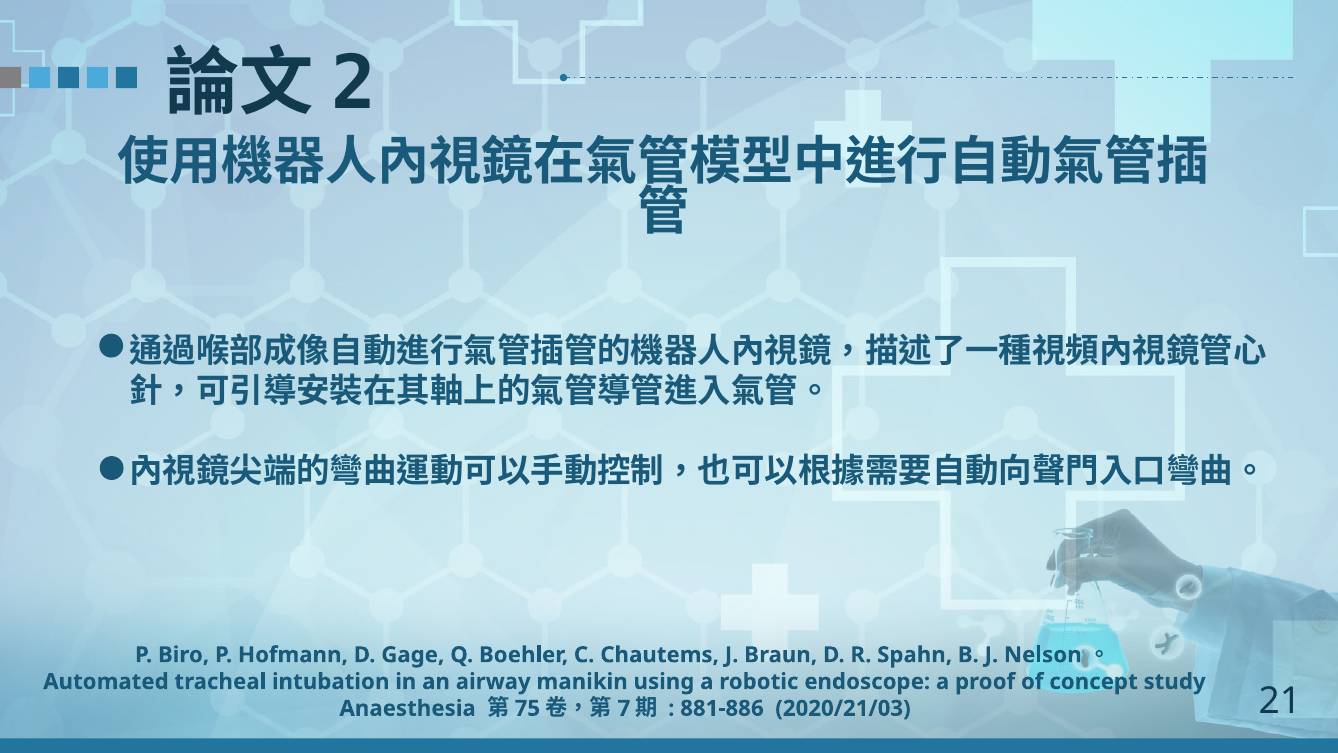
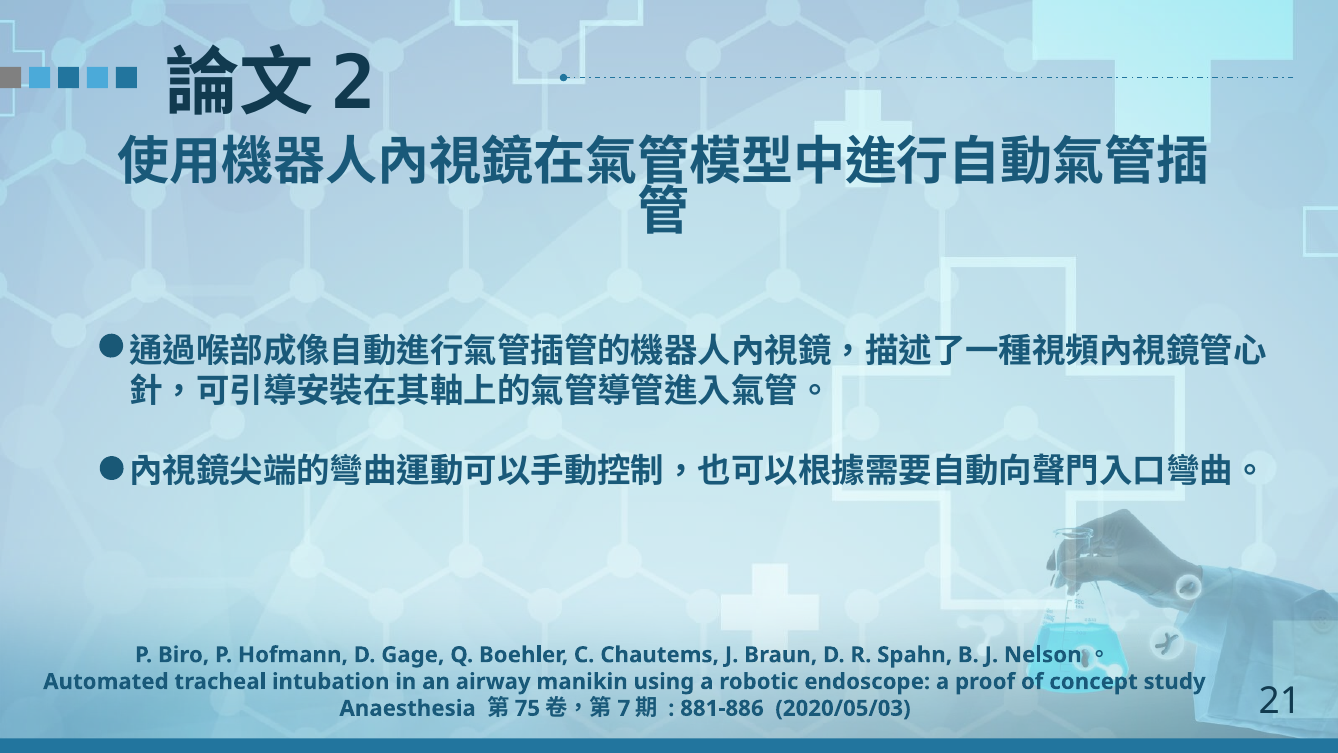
2020/21/03: 2020/21/03 -> 2020/05/03
